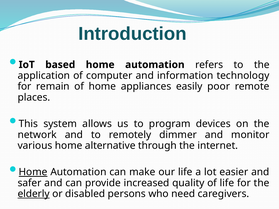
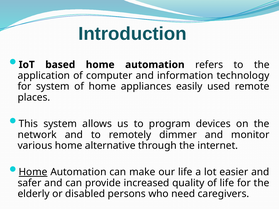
for remain: remain -> system
poor: poor -> used
elderly underline: present -> none
